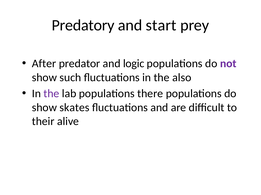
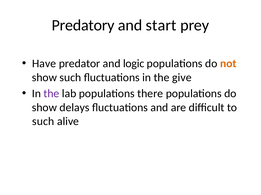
After: After -> Have
not colour: purple -> orange
also: also -> give
skates: skates -> delays
their at (43, 122): their -> such
